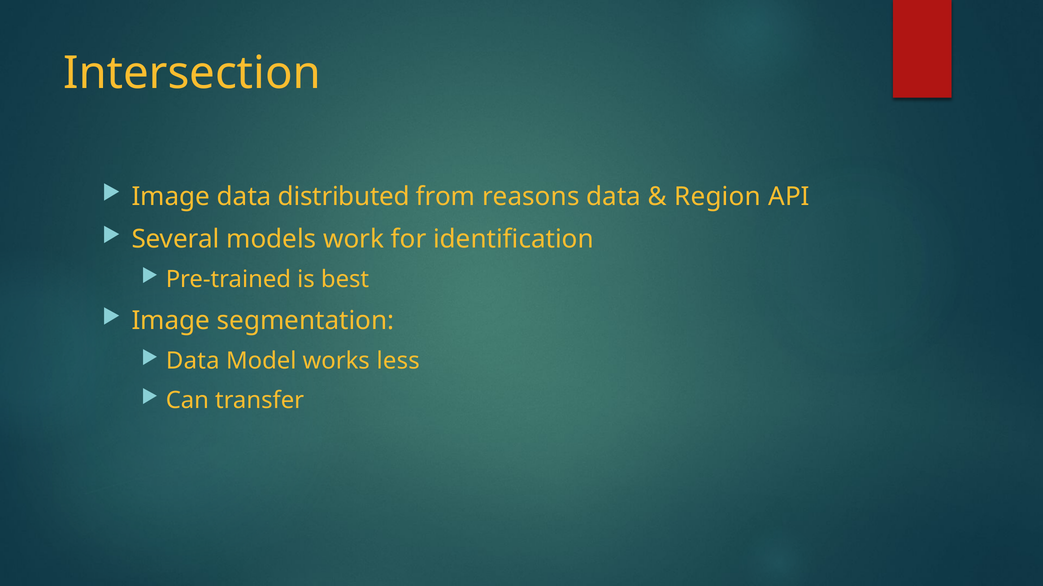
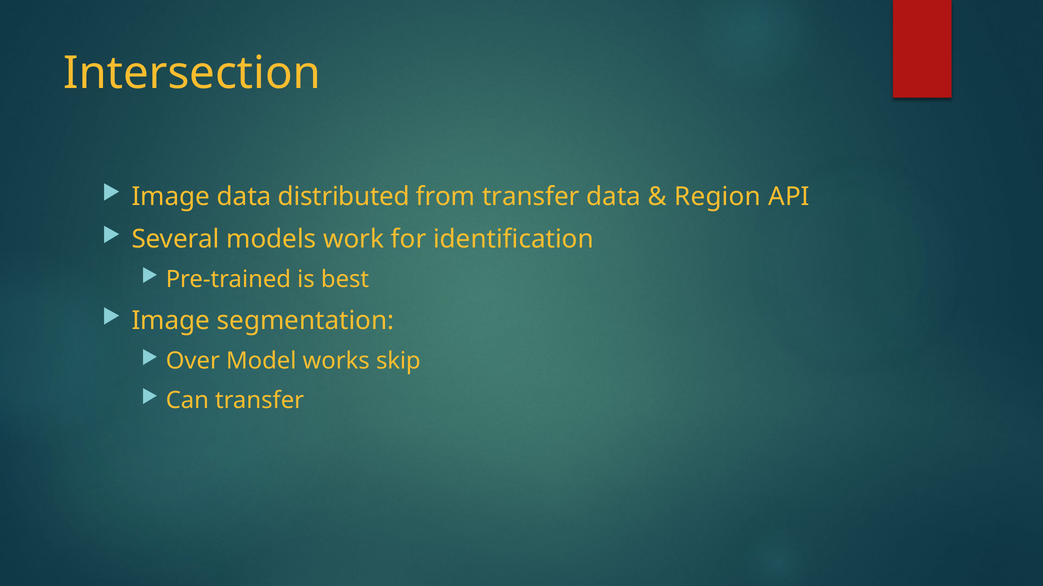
from reasons: reasons -> transfer
Data at (193, 362): Data -> Over
less: less -> skip
